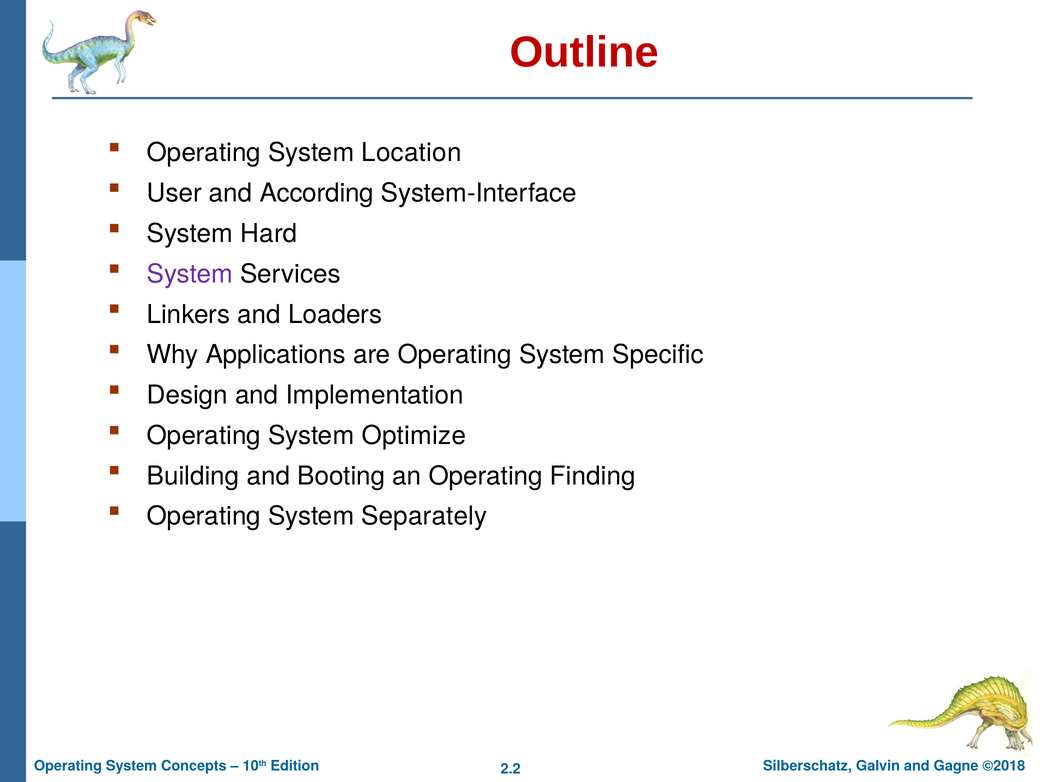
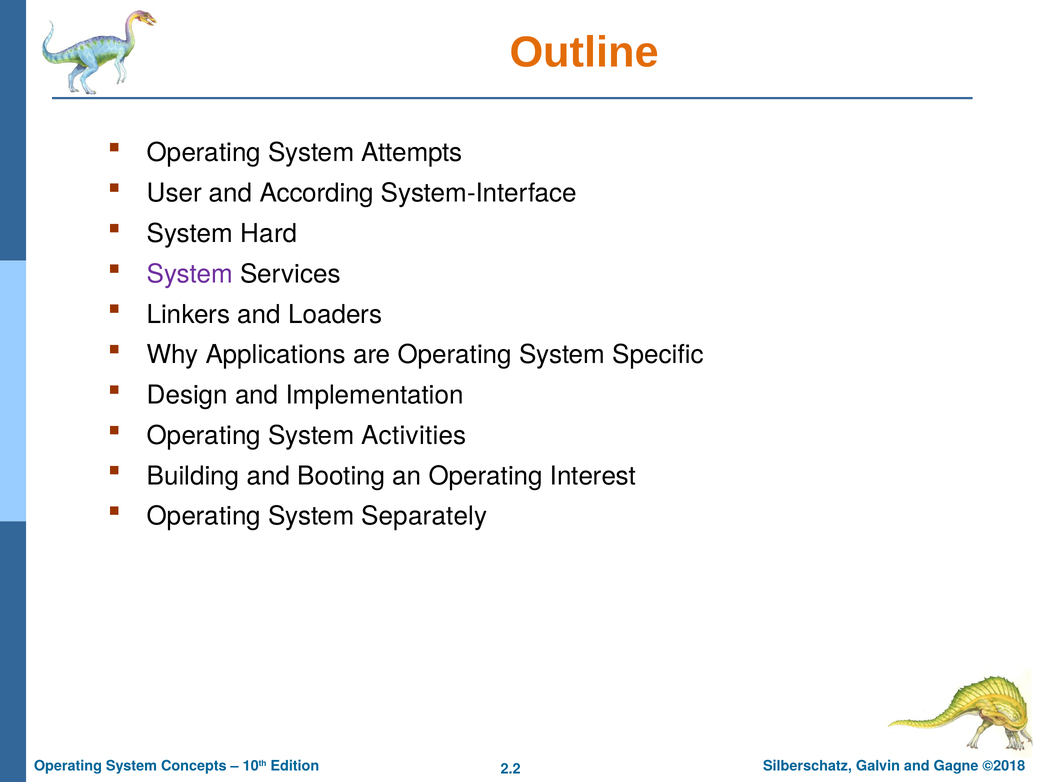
Outline colour: red -> orange
Location: Location -> Attempts
Optimize: Optimize -> Activities
Finding: Finding -> Interest
